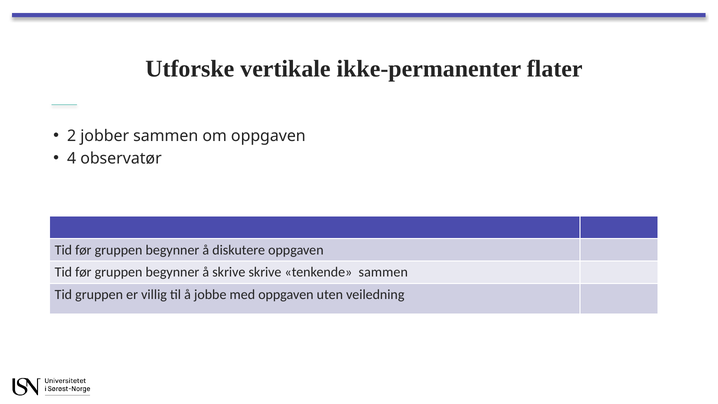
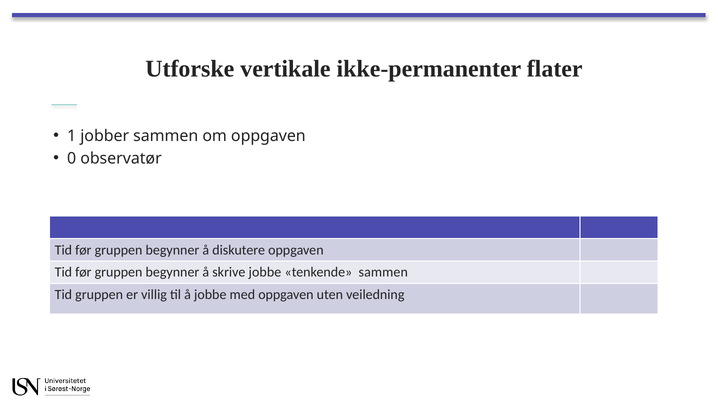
2: 2 -> 1
4: 4 -> 0
skrive skrive: skrive -> jobbe
